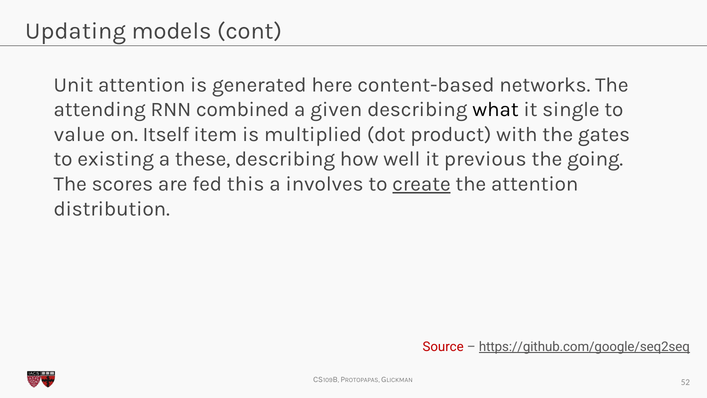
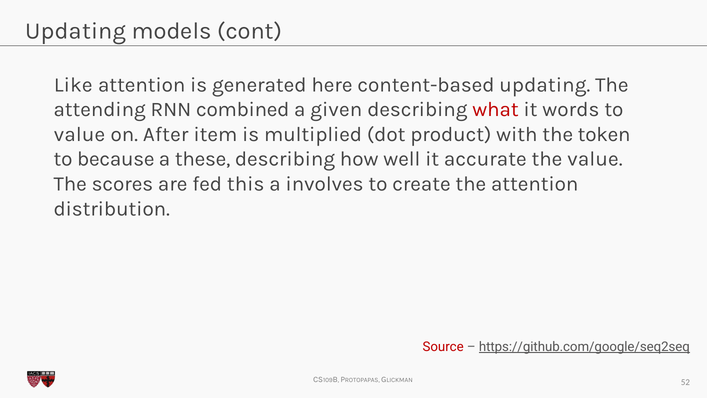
Unit: Unit -> Like
content-based networks: networks -> updating
what colour: black -> red
single: single -> words
Itself: Itself -> After
gates: gates -> token
existing: existing -> because
previous: previous -> accurate
the going: going -> value
create underline: present -> none
